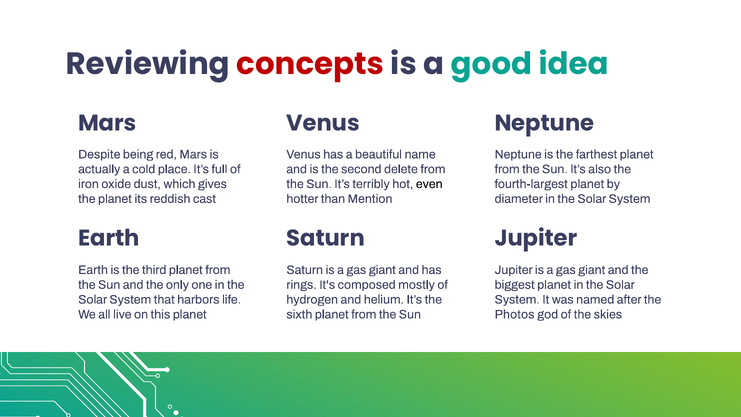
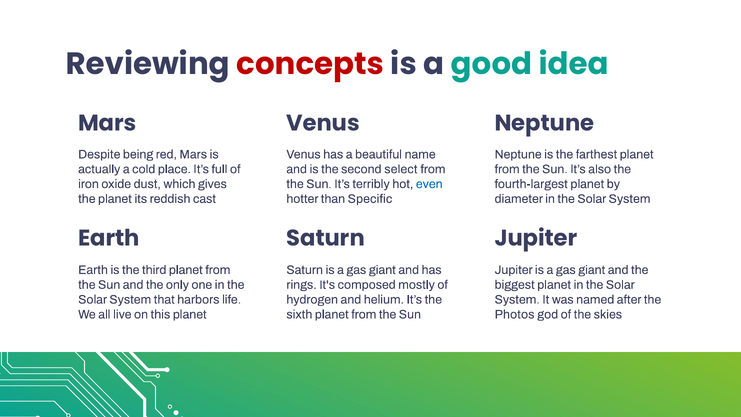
delete: delete -> select
even colour: black -> blue
Mention: Mention -> Specific
